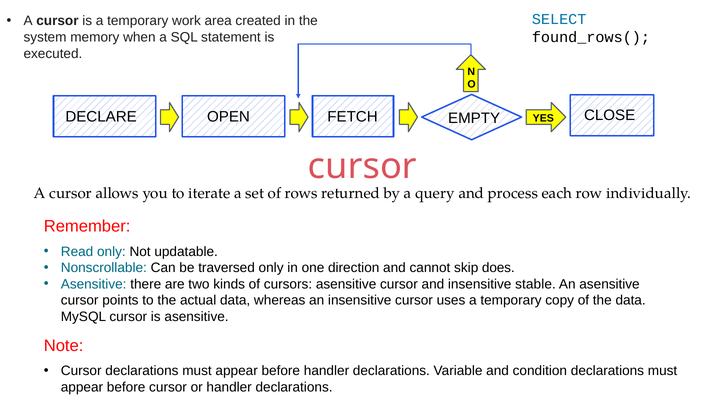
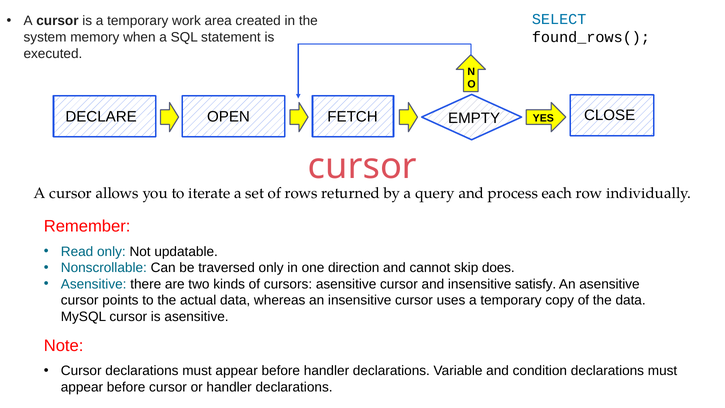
stable: stable -> satisfy
